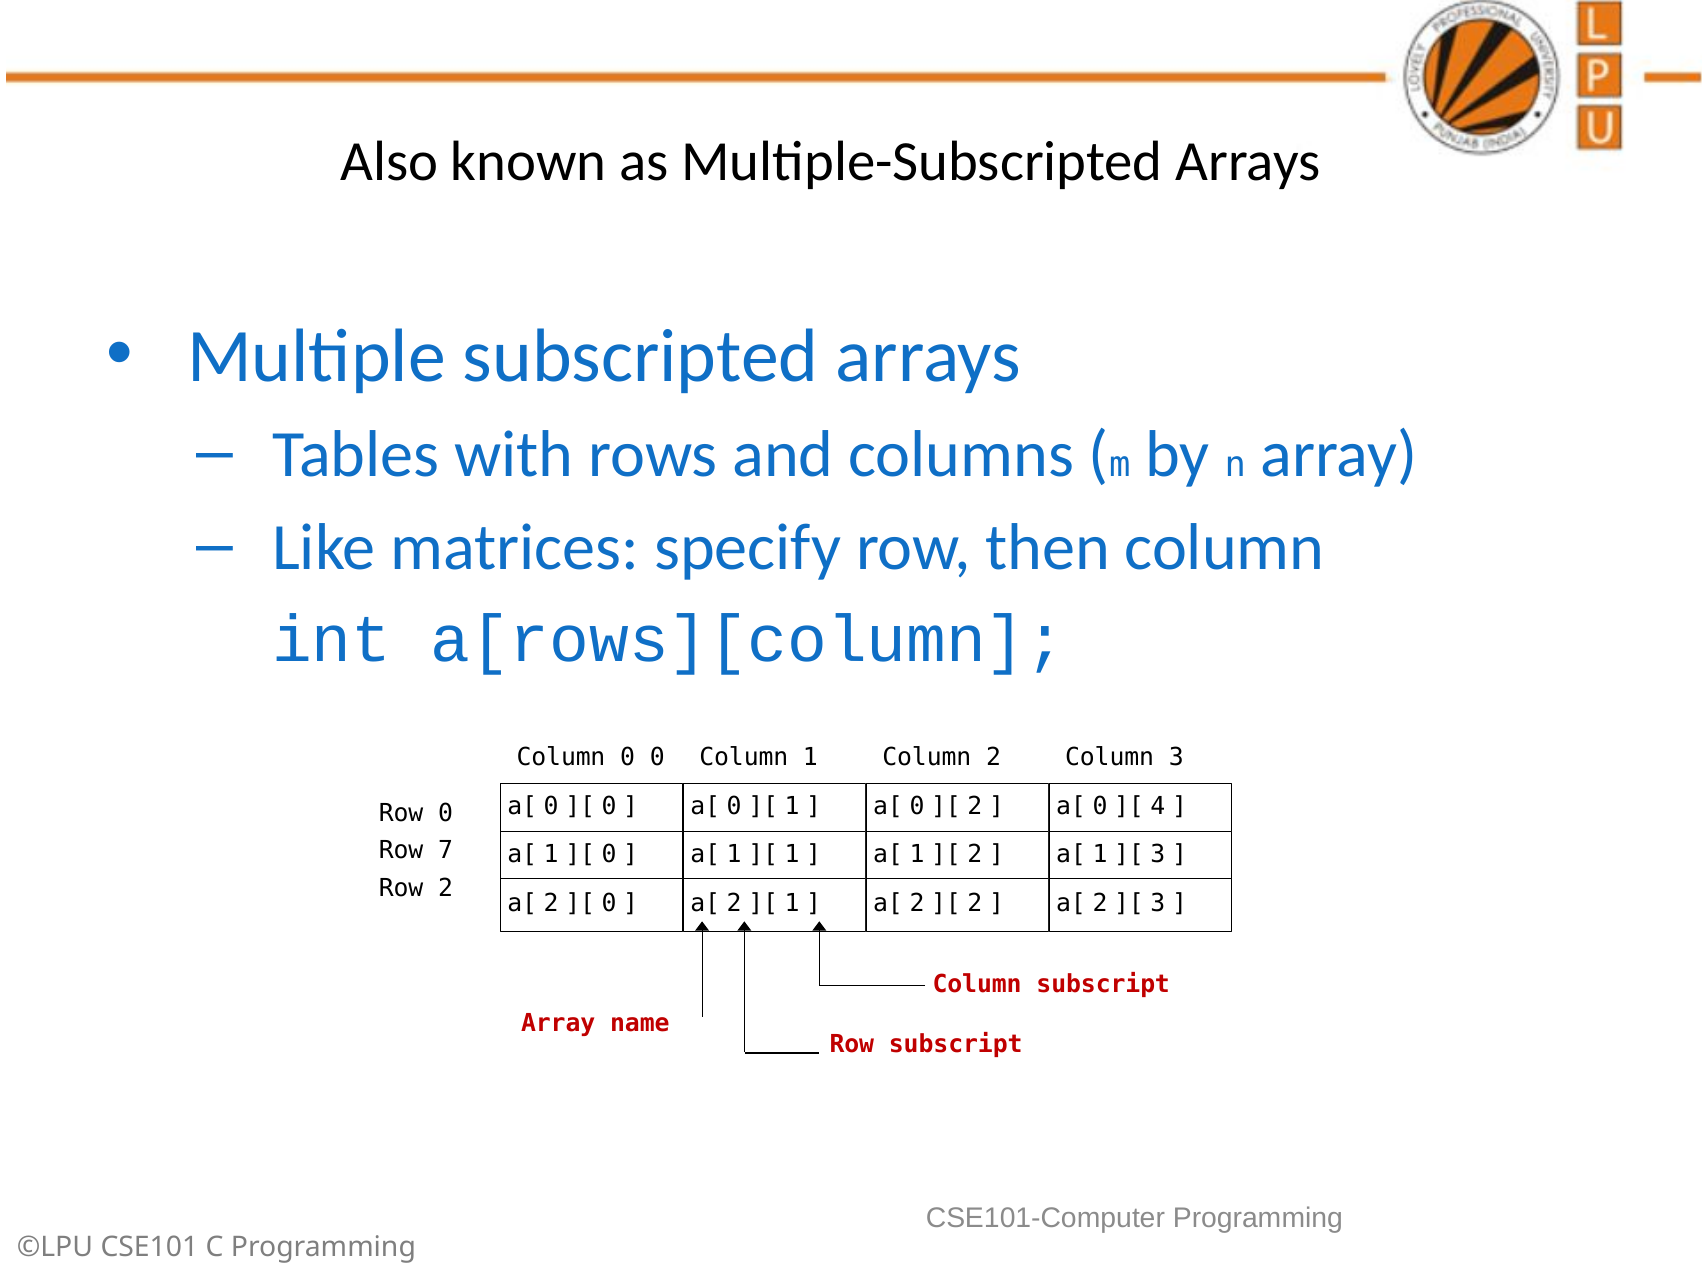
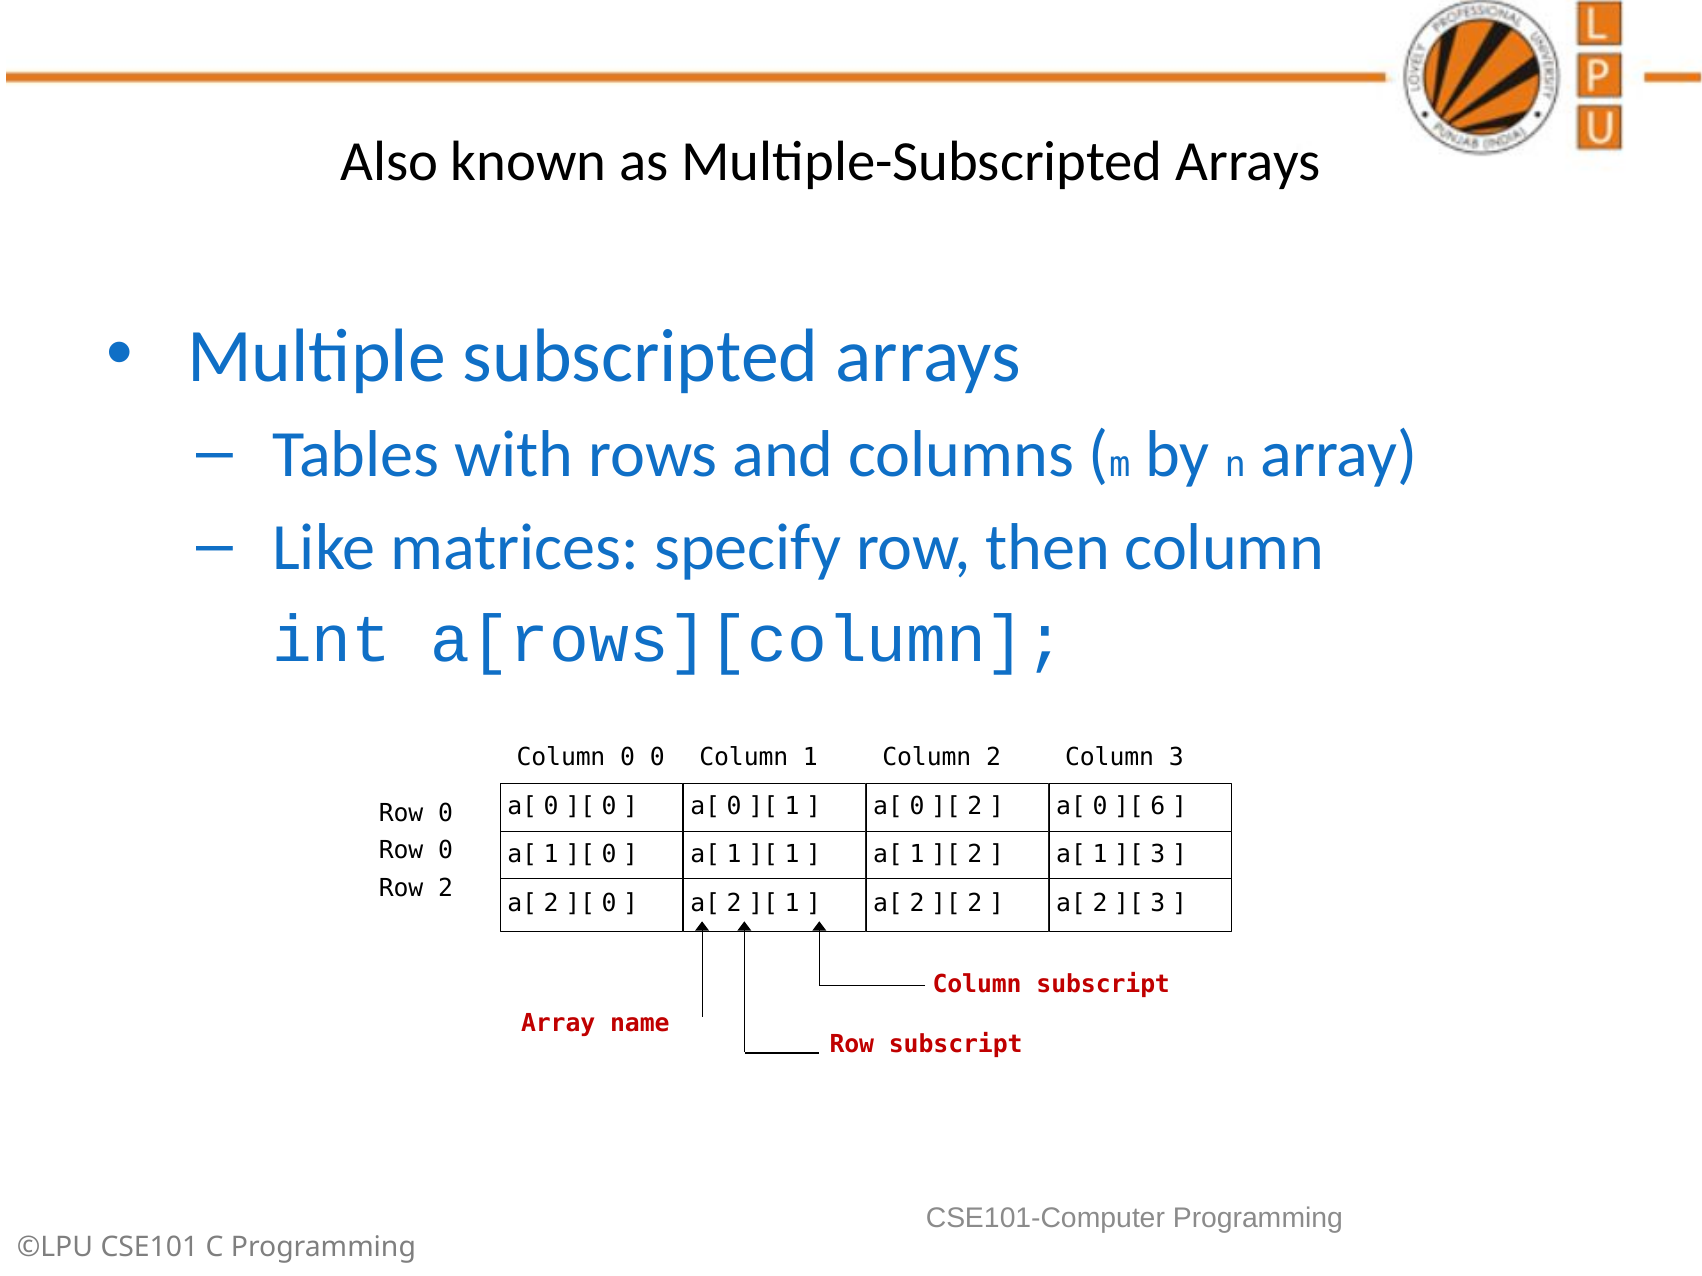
4: 4 -> 6
7 at (446, 851): 7 -> 0
